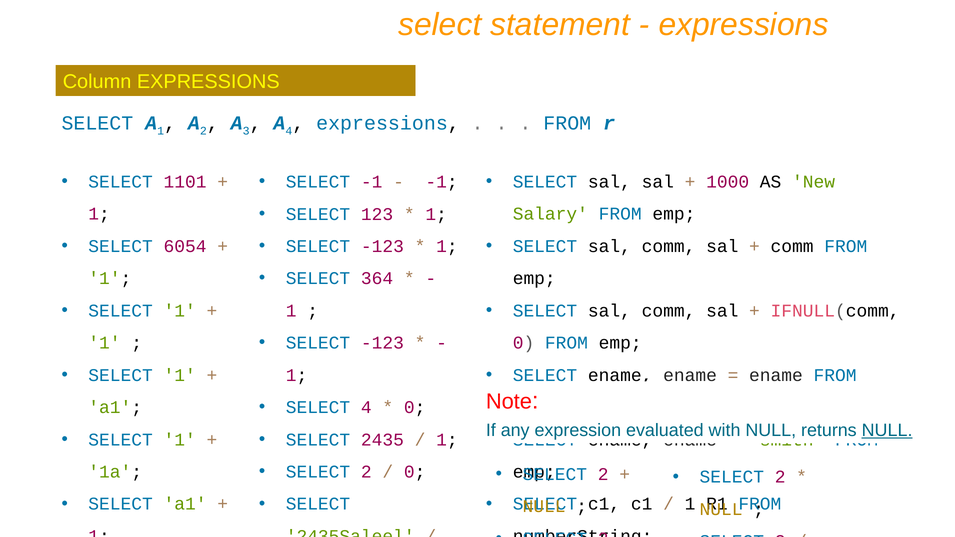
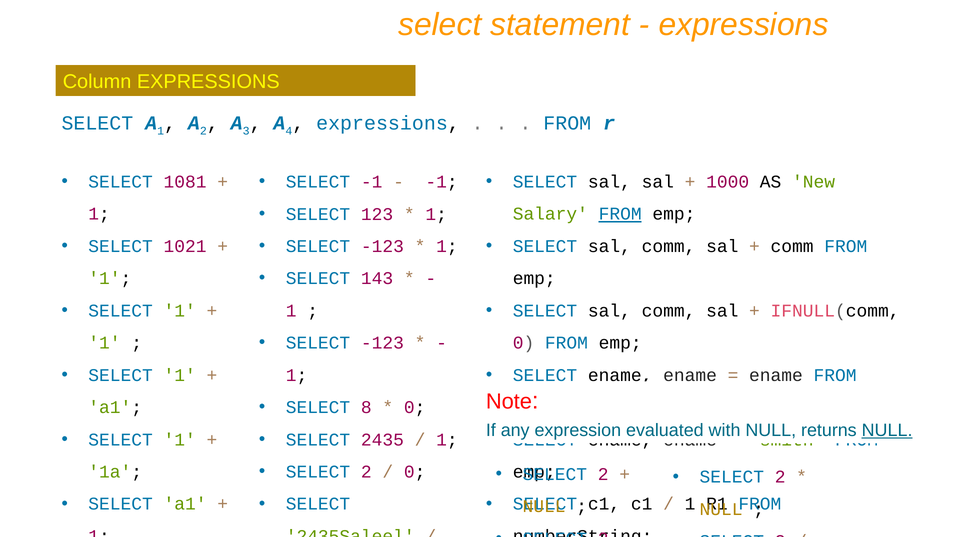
1101: 1101 -> 1081
FROM at (620, 214) underline: none -> present
6054: 6054 -> 1021
364: 364 -> 143
SELECT 4: 4 -> 8
